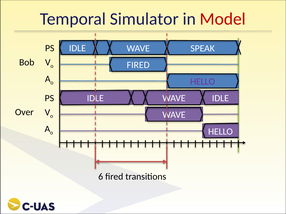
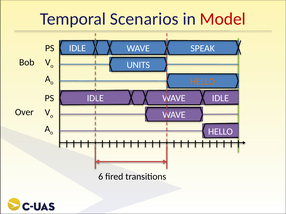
Simulator: Simulator -> Scenarios
FIRED at (138, 65): FIRED -> UNITS
HELLO at (203, 82) colour: purple -> orange
